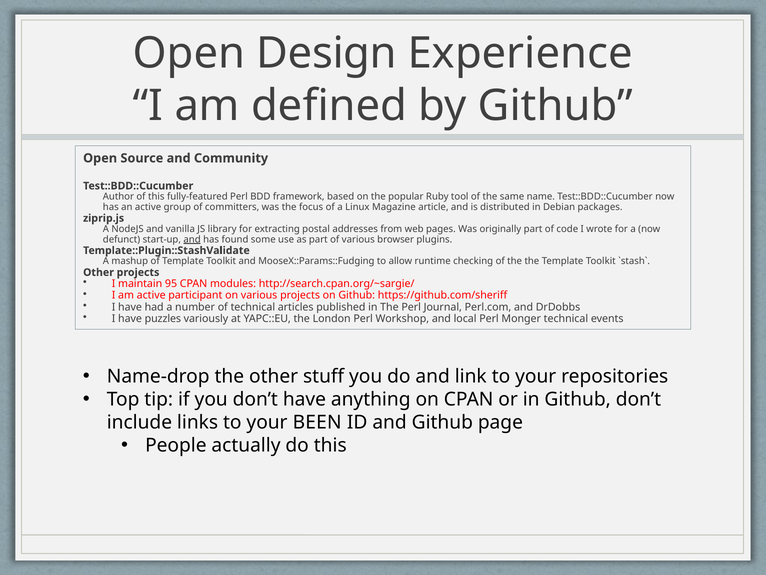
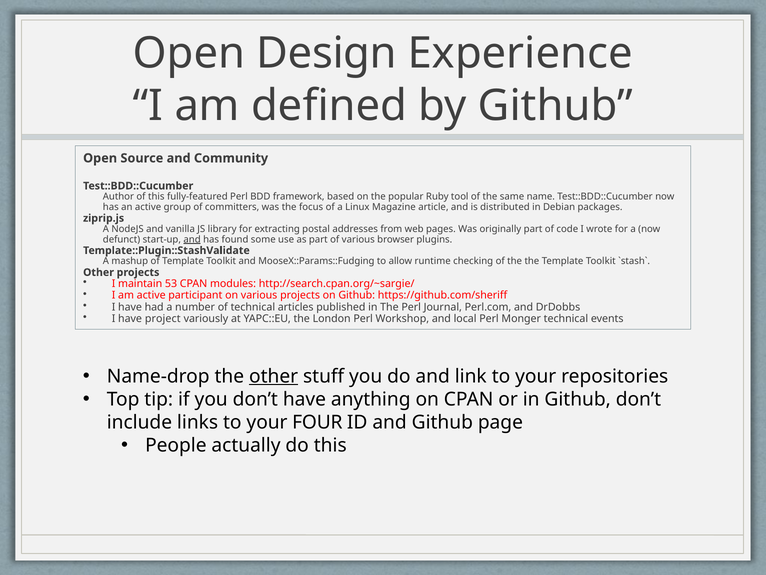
95: 95 -> 53
puzzles: puzzles -> project
other at (274, 376) underline: none -> present
BEEN: BEEN -> FOUR
